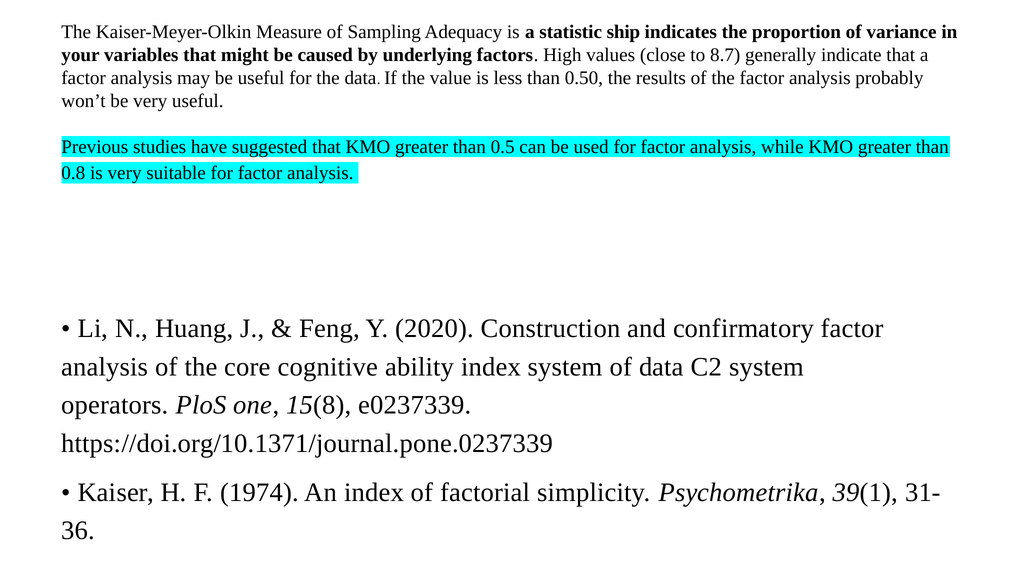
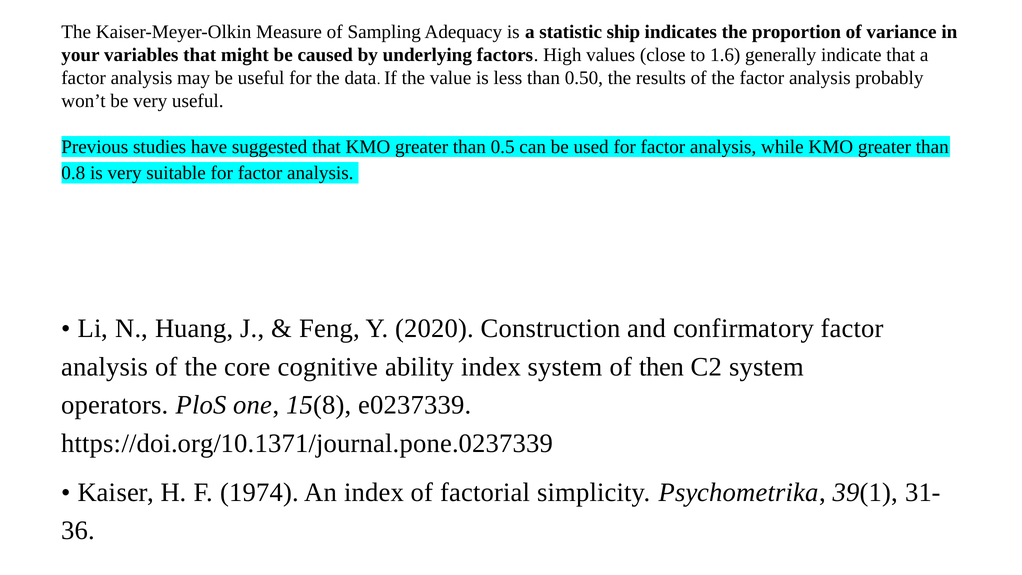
8.7: 8.7 -> 1.6
of data: data -> then
